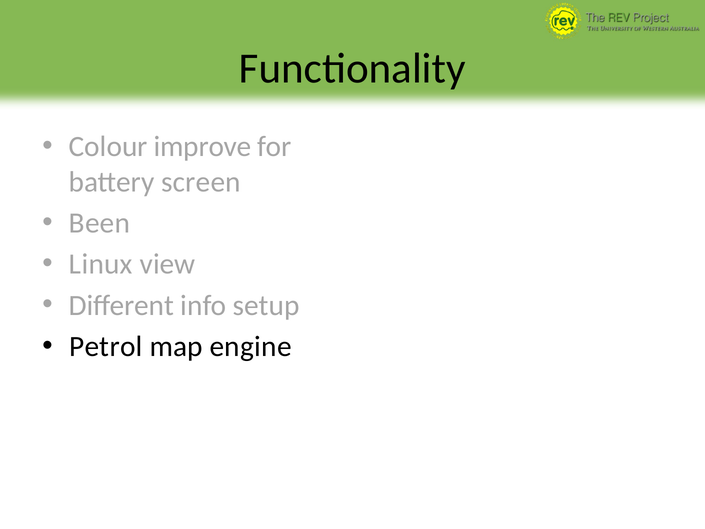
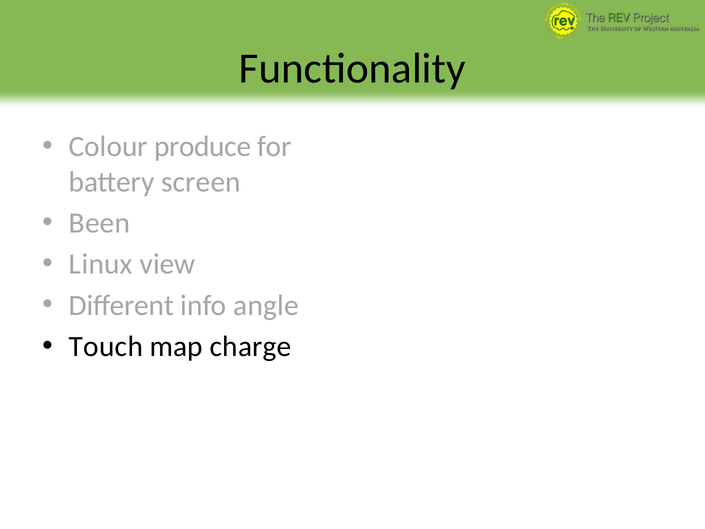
improve: improve -> produce
setup: setup -> angle
Petrol: Petrol -> Touch
engine: engine -> charge
